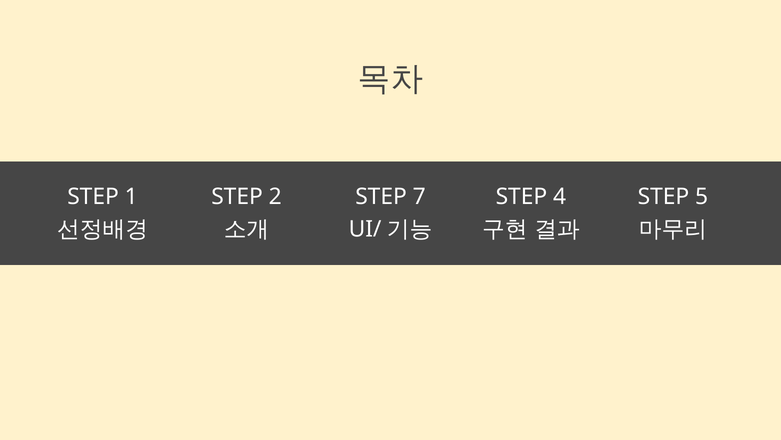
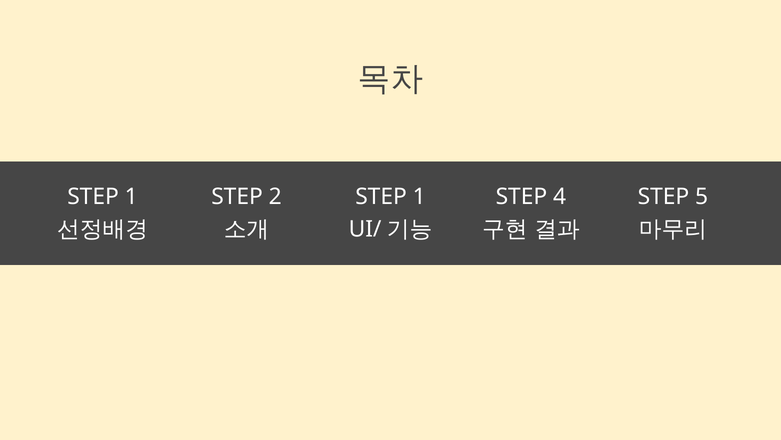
7 at (419, 196): 7 -> 1
